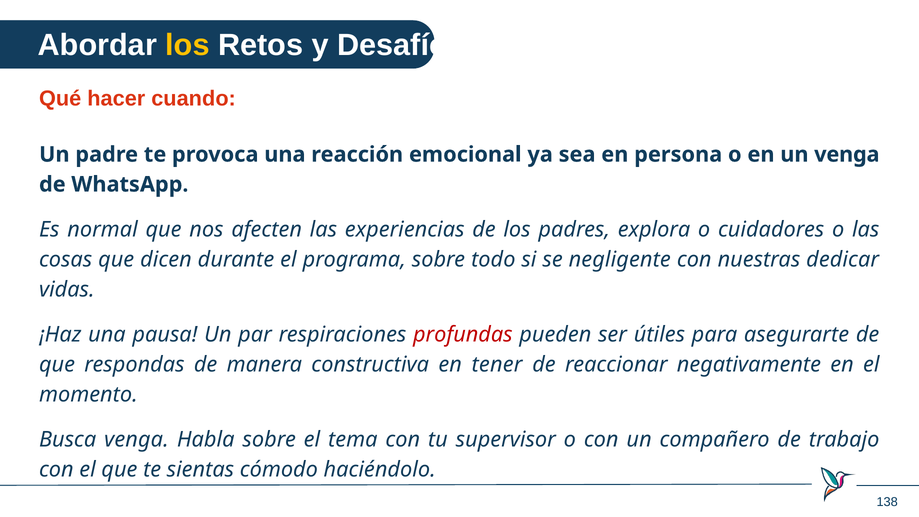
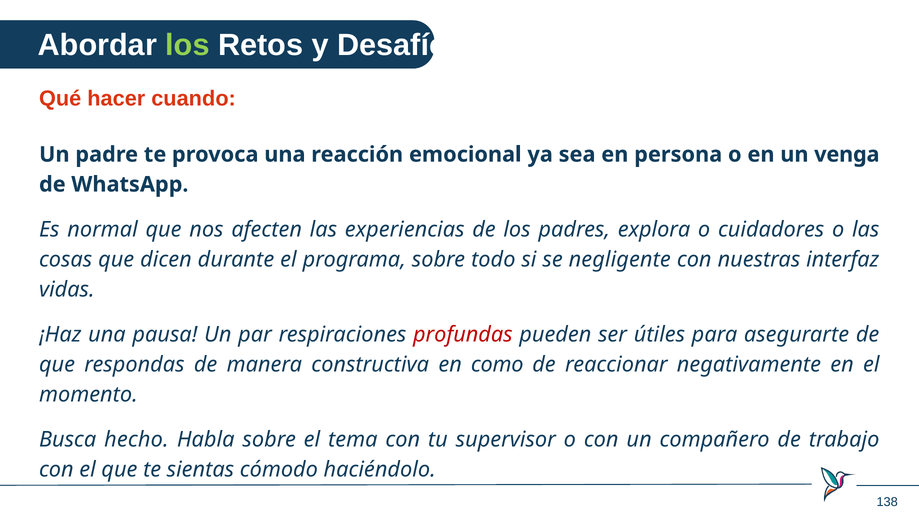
los at (188, 45) colour: yellow -> light green
dedicar: dedicar -> interfaz
tener: tener -> como
Busca venga: venga -> hecho
